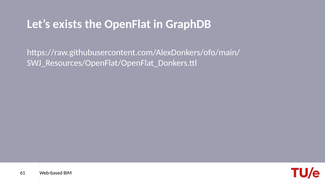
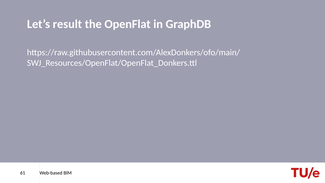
exists: exists -> result
